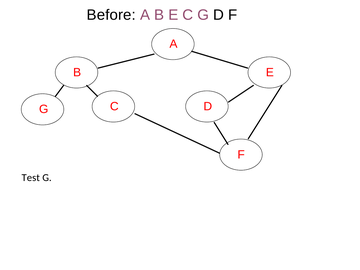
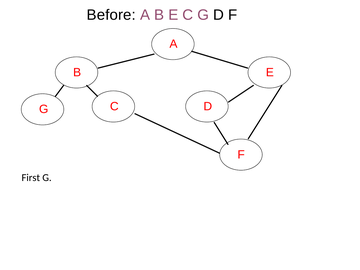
Test: Test -> First
